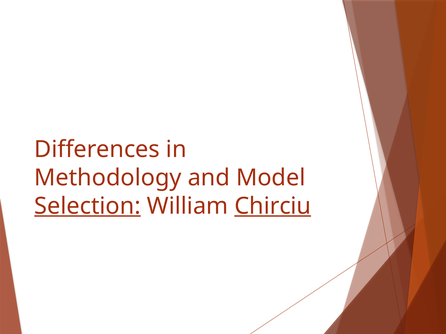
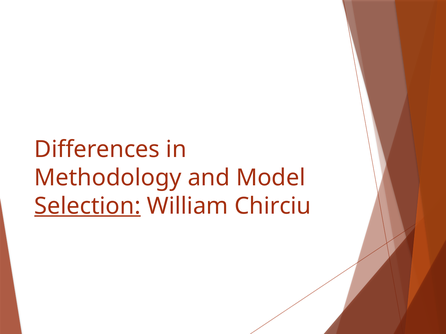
Chirciu underline: present -> none
